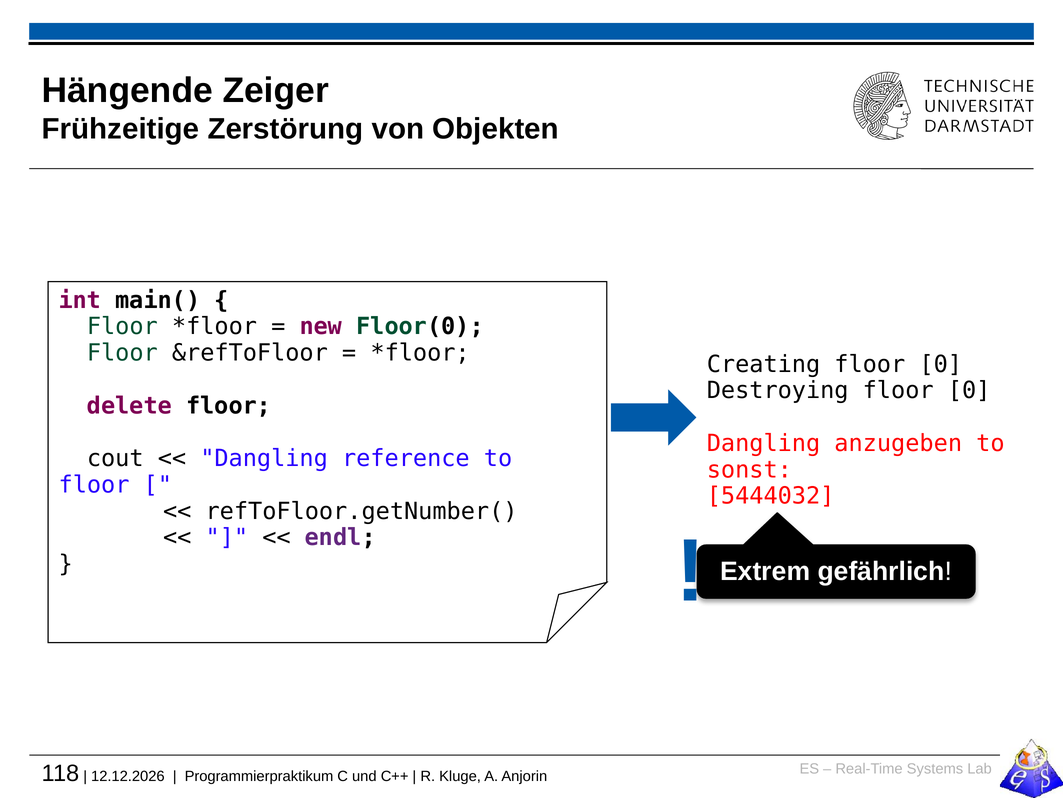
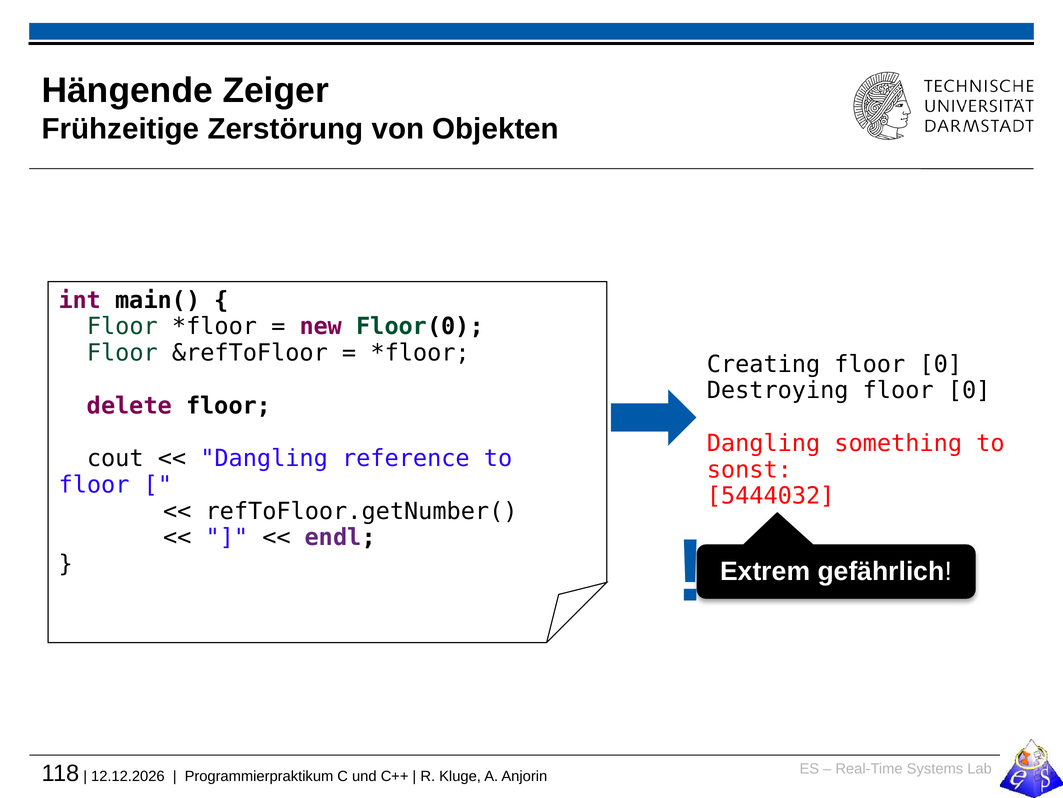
anzugeben: anzugeben -> something
